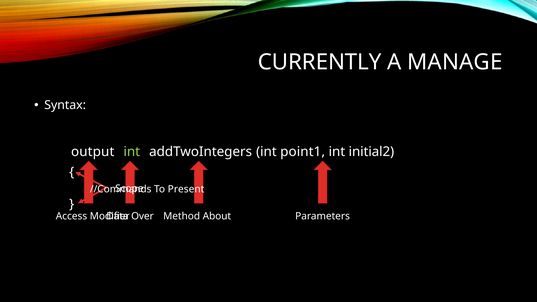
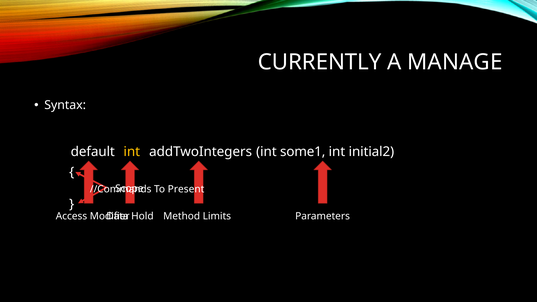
output: output -> default
int at (132, 152) colour: light green -> yellow
point1: point1 -> some1
Over: Over -> Hold
About: About -> Limits
